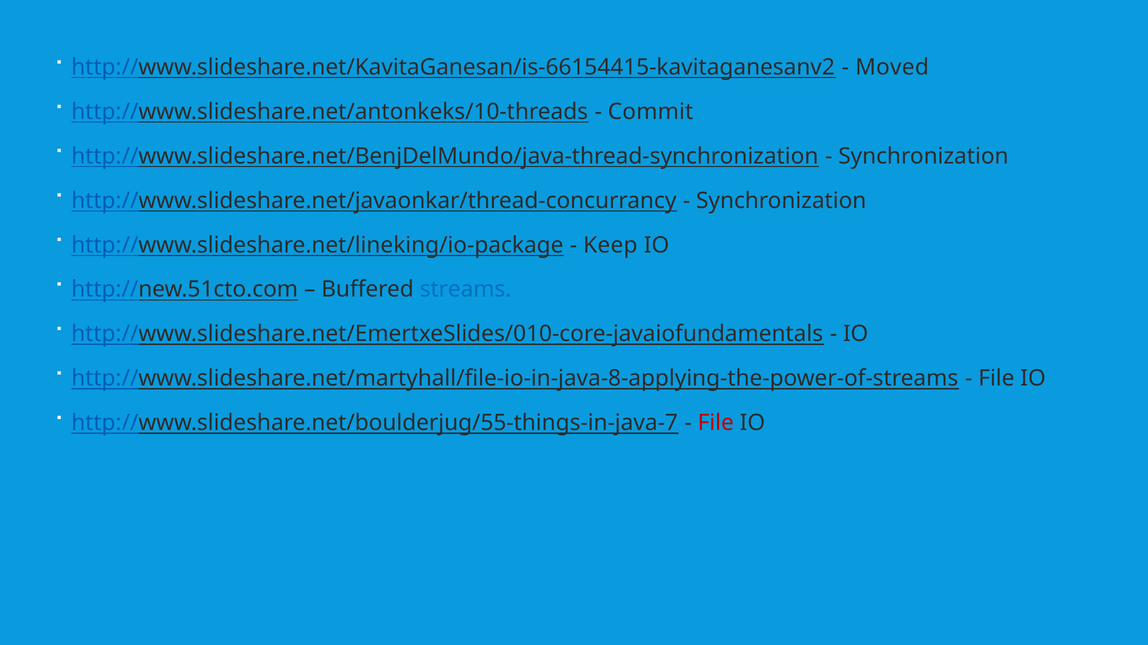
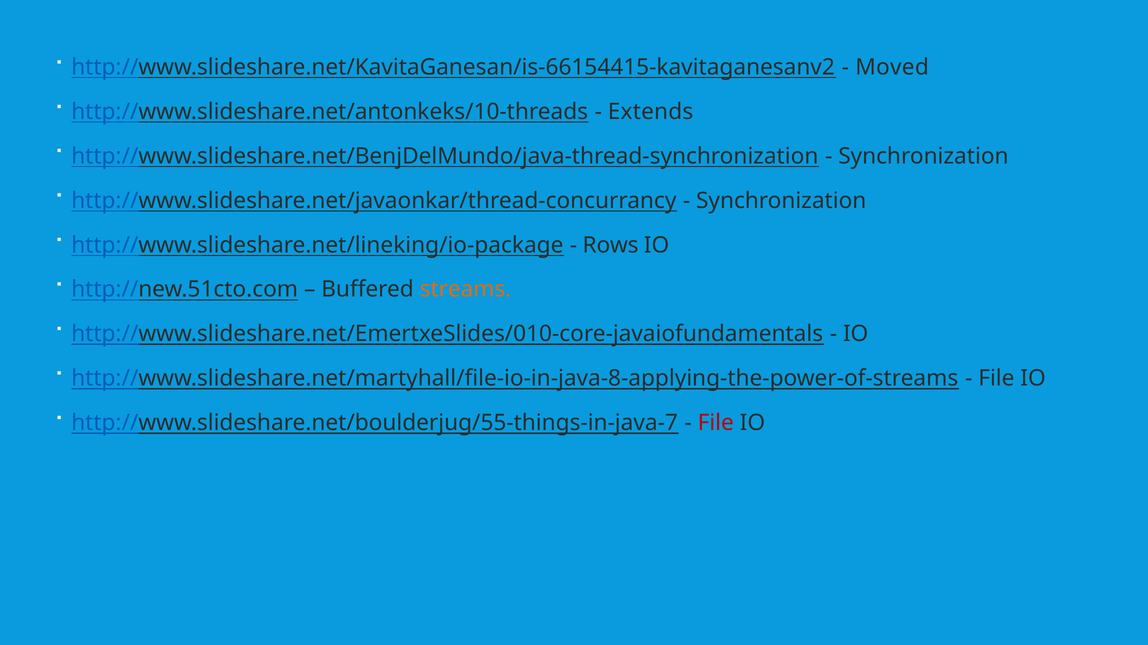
Commit: Commit -> Extends
Keep: Keep -> Rows
streams colour: blue -> orange
